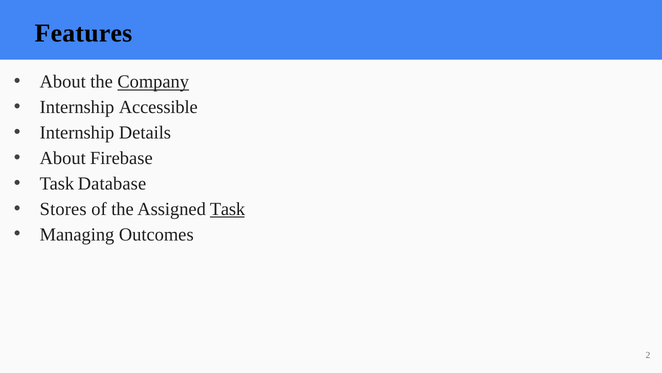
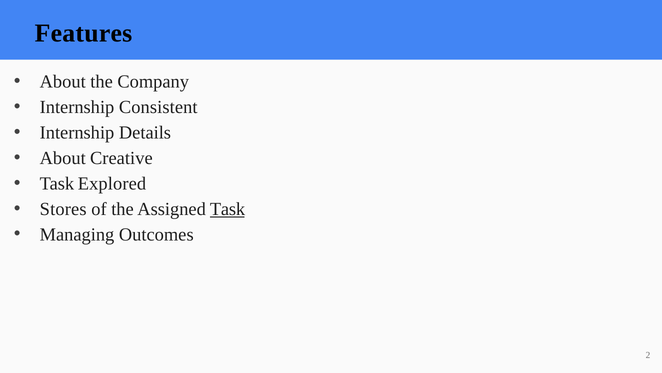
Company underline: present -> none
Accessible: Accessible -> Consistent
Firebase: Firebase -> Creative
Database: Database -> Explored
